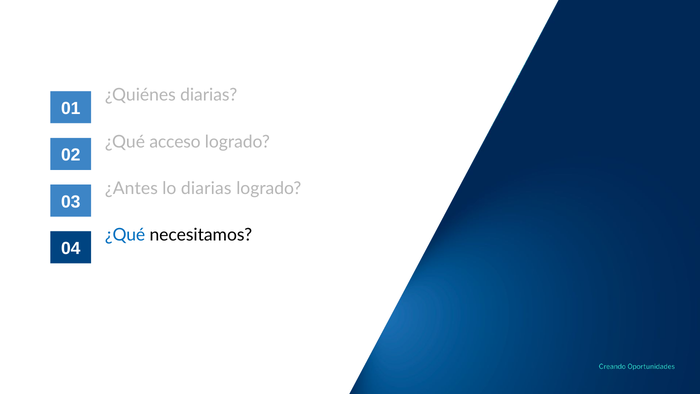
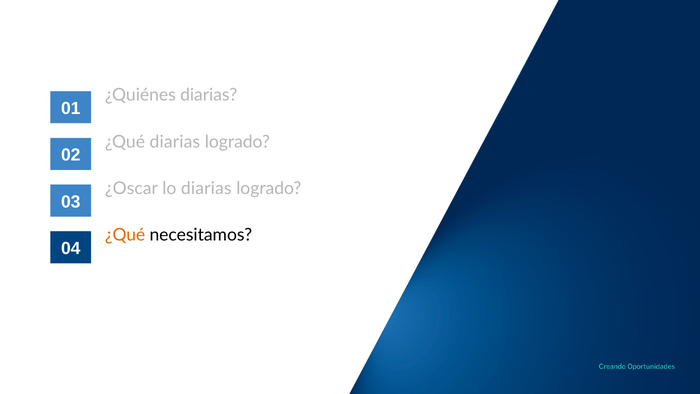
¿Qué acceso: acceso -> diarias
¿Antes: ¿Antes -> ¿Oscar
¿Qué at (125, 235) colour: blue -> orange
